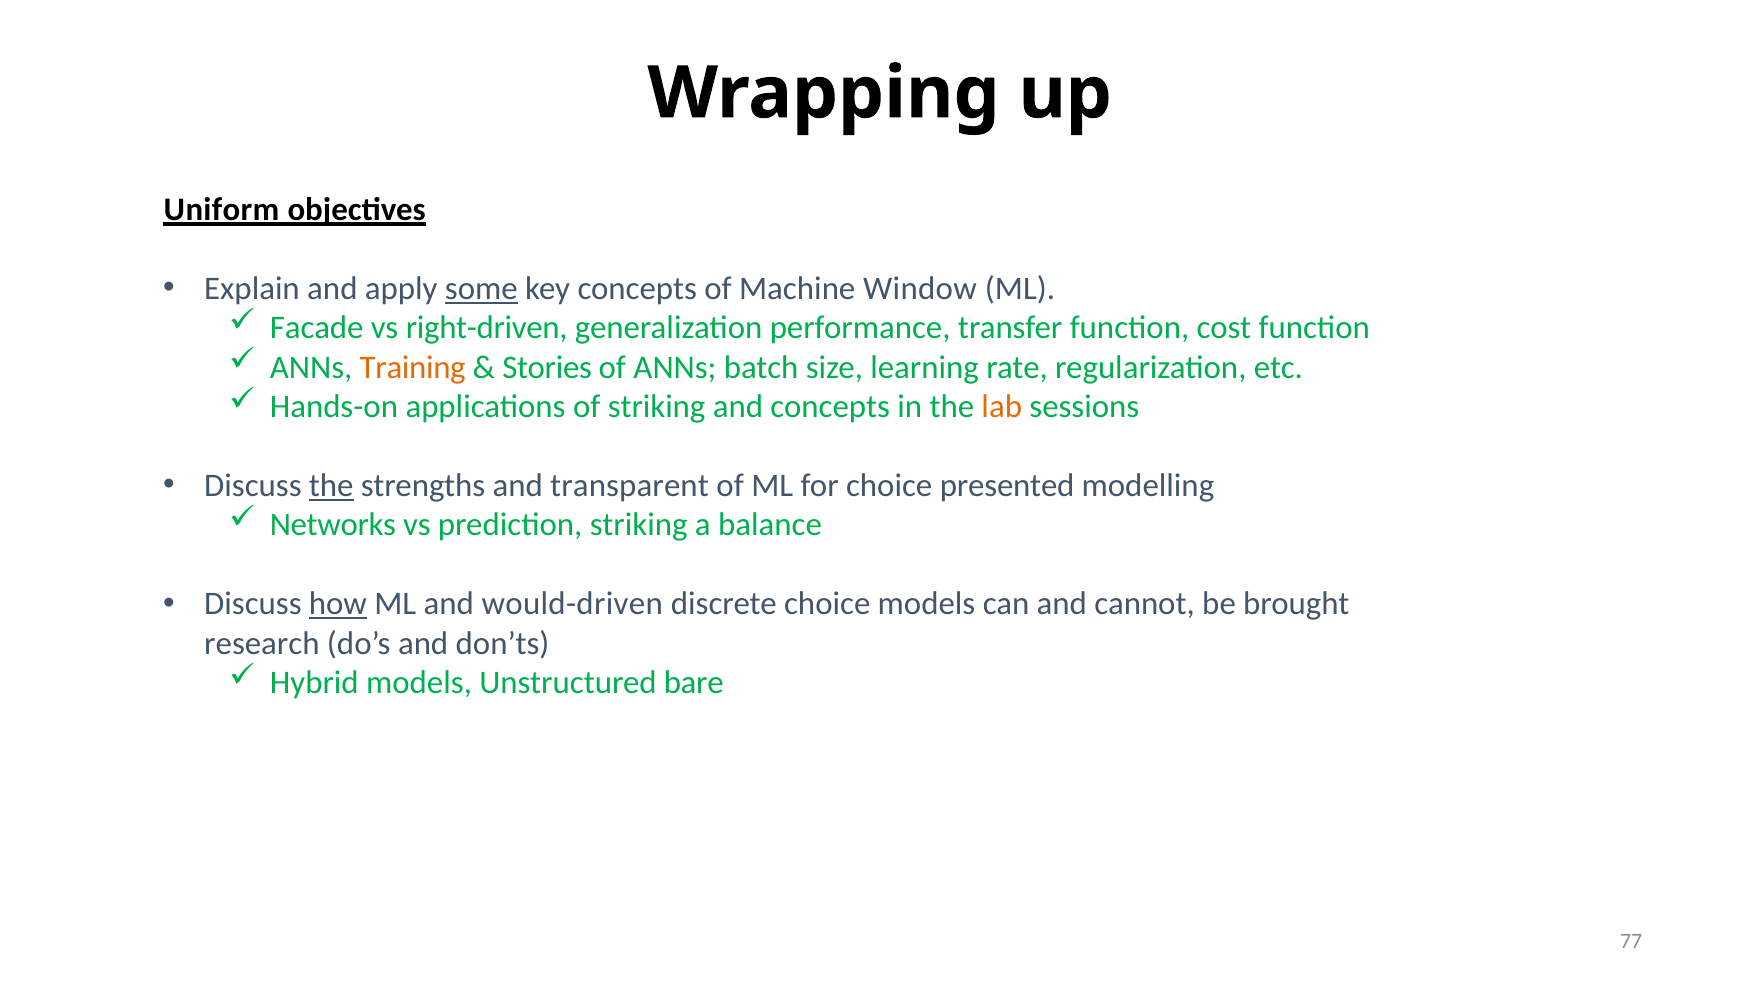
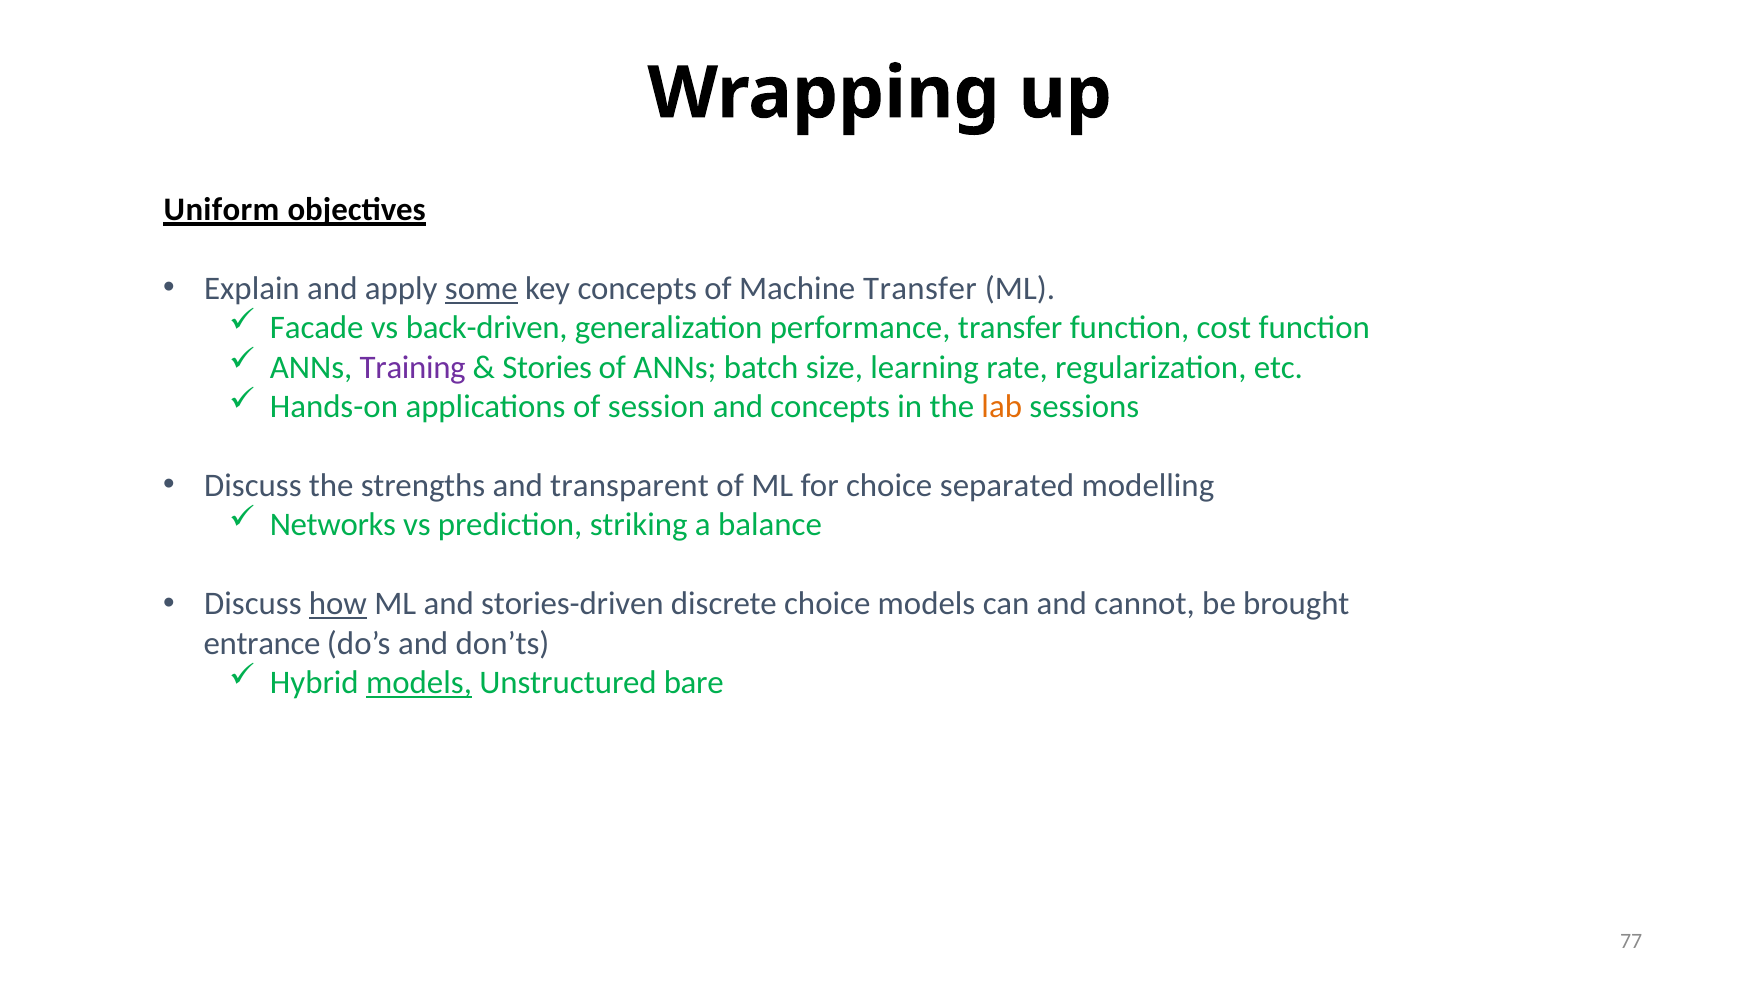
Machine Window: Window -> Transfer
right-driven: right-driven -> back-driven
Training colour: orange -> purple
of striking: striking -> session
the at (331, 486) underline: present -> none
presented: presented -> separated
would-driven: would-driven -> stories-driven
research: research -> entrance
models at (419, 683) underline: none -> present
